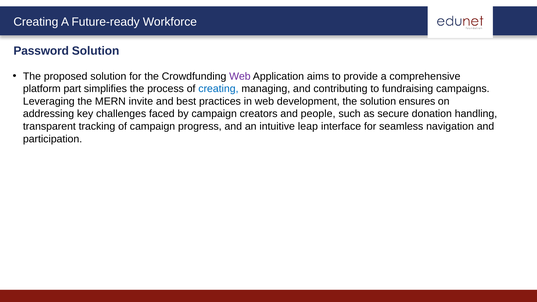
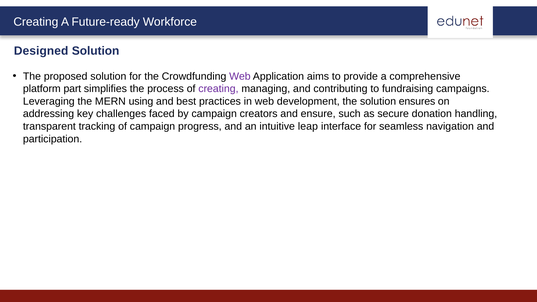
Password: Password -> Designed
creating at (218, 89) colour: blue -> purple
invite: invite -> using
people: people -> ensure
